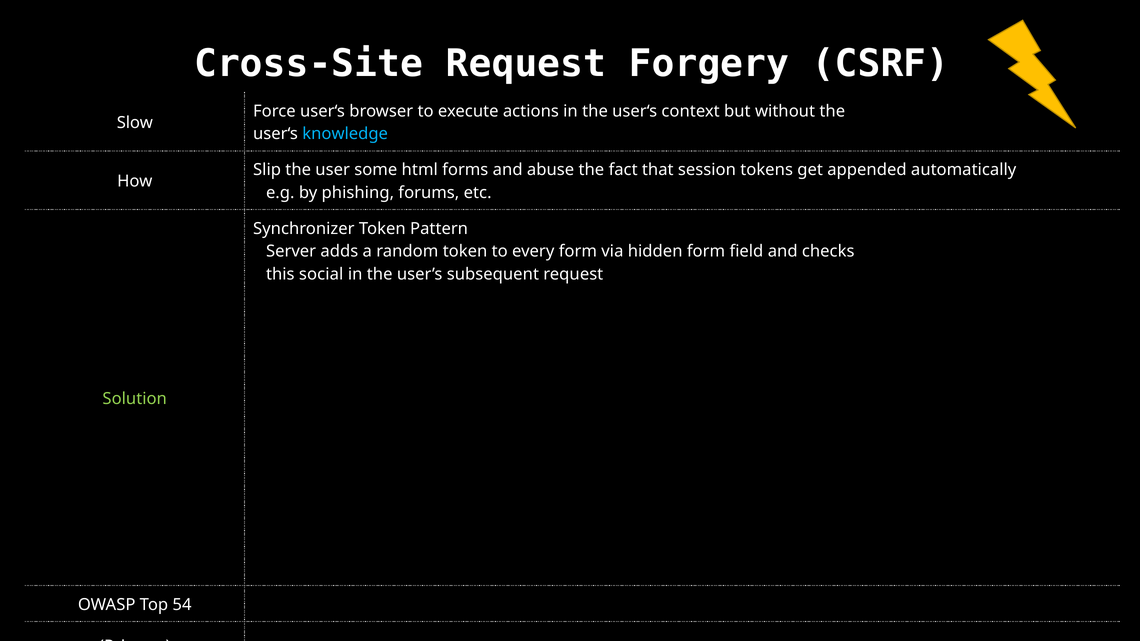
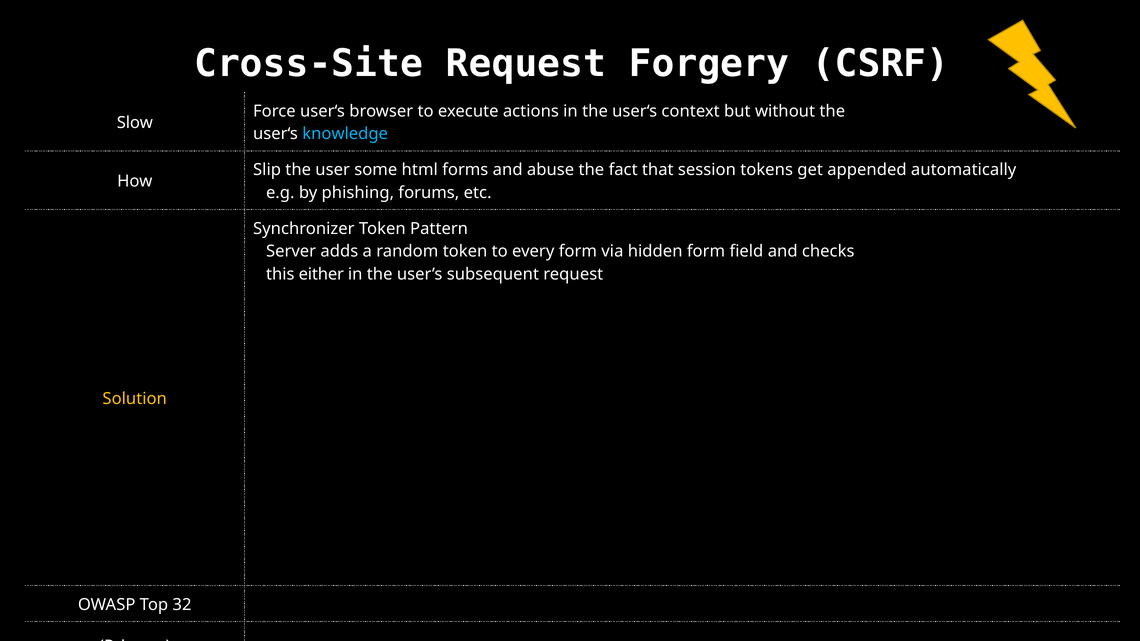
social: social -> either
Solution colour: light green -> yellow
54: 54 -> 32
